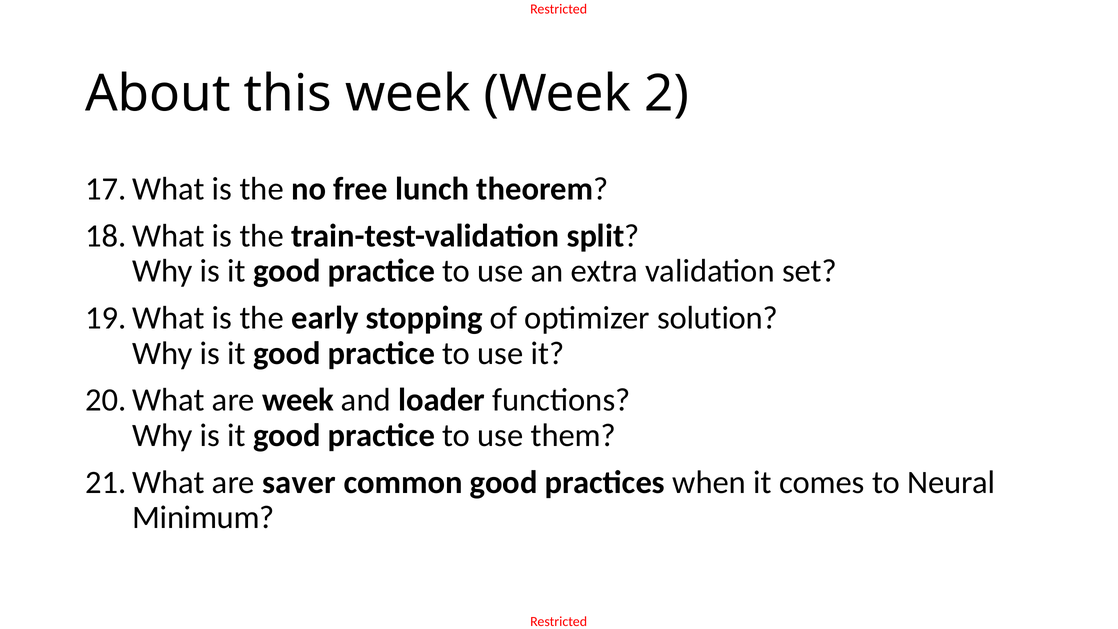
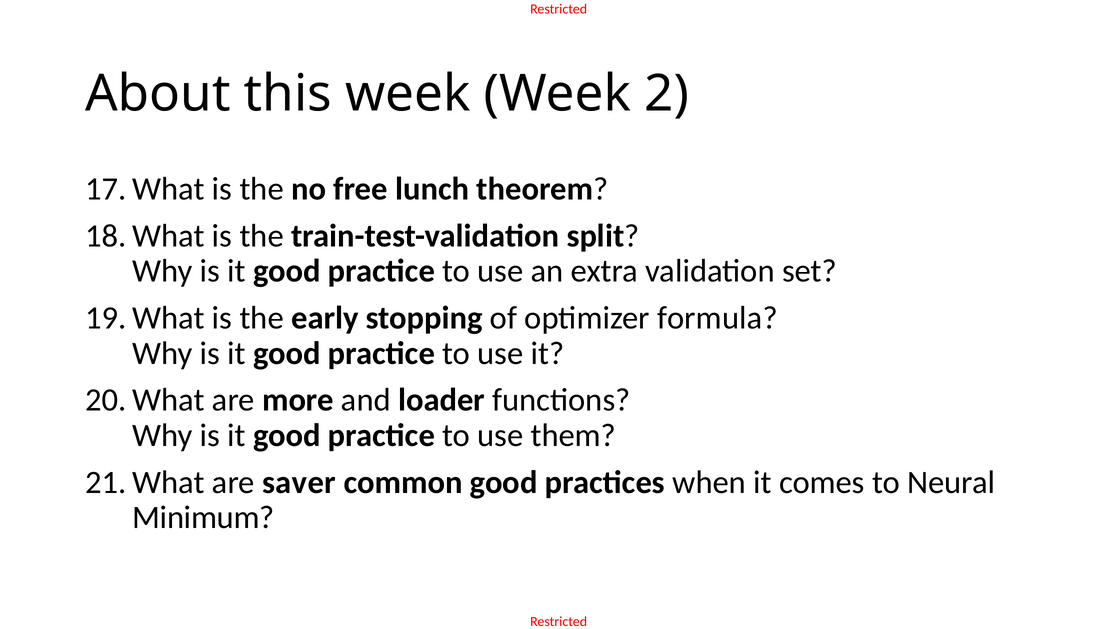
solution: solution -> formula
are week: week -> more
